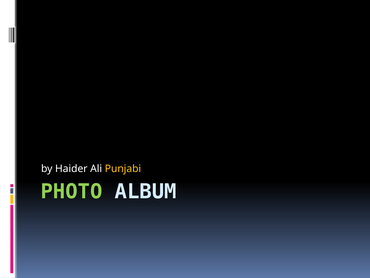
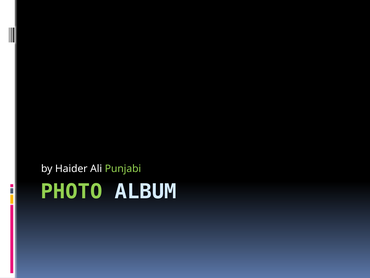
Punjabi colour: yellow -> light green
